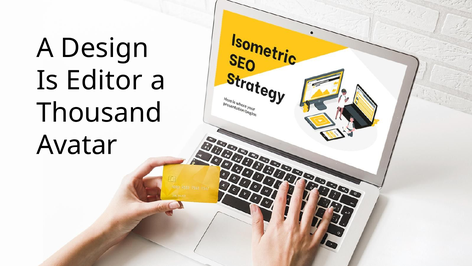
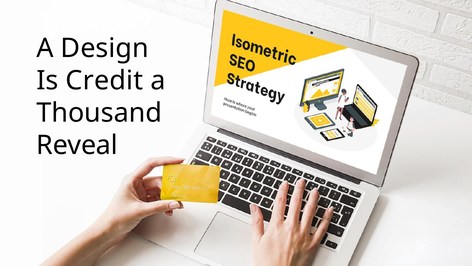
Editor: Editor -> Credit
Avatar: Avatar -> Reveal
